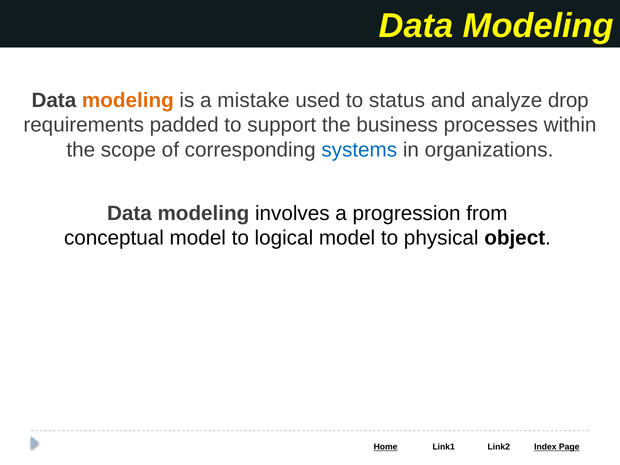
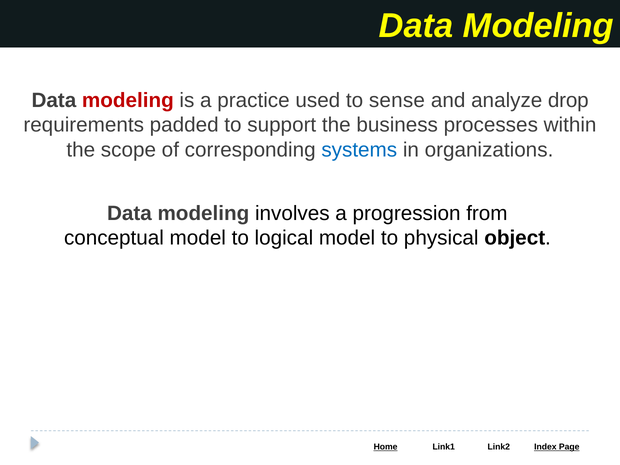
modeling at (128, 100) colour: orange -> red
mistake: mistake -> practice
status: status -> sense
